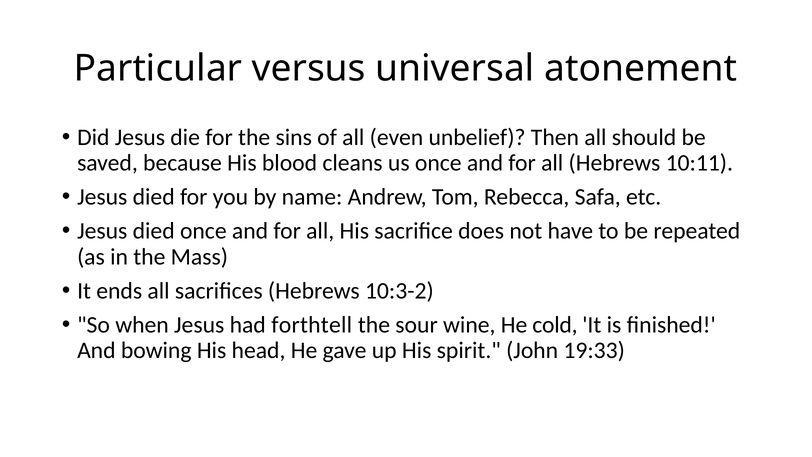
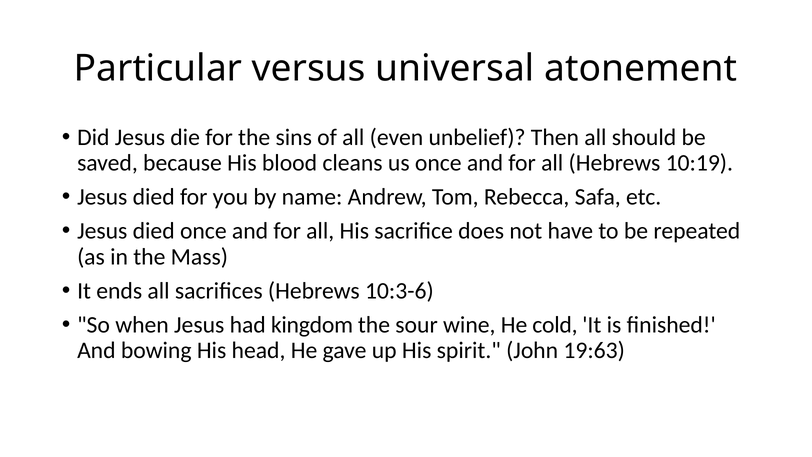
10:11: 10:11 -> 10:19
10:3-2: 10:3-2 -> 10:3-6
forthtell: forthtell -> kingdom
19:33: 19:33 -> 19:63
